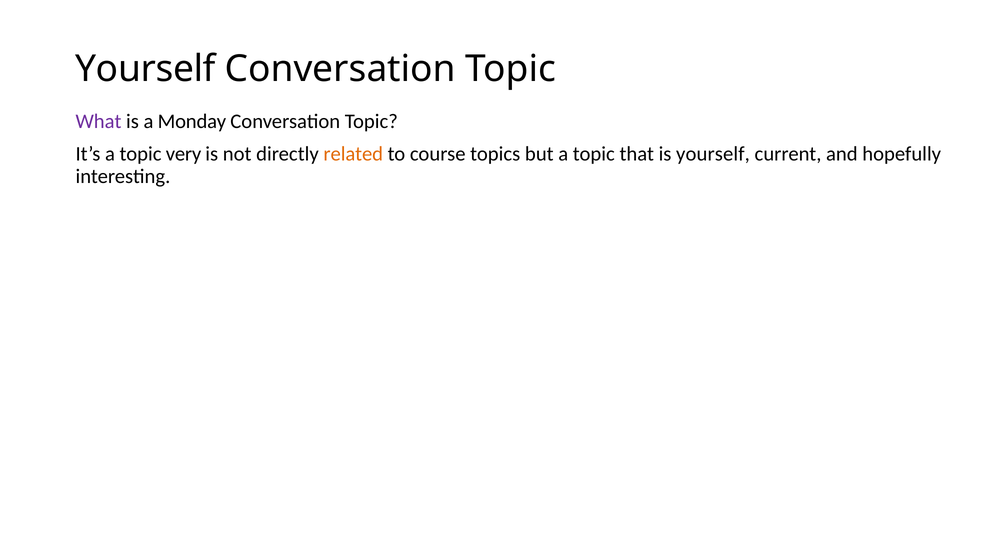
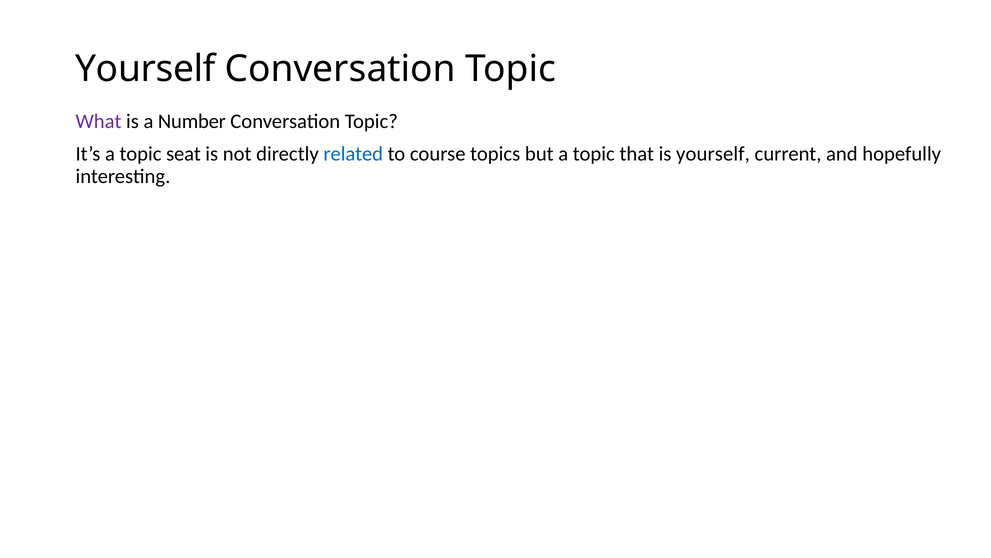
Monday: Monday -> Number
very: very -> seat
related colour: orange -> blue
